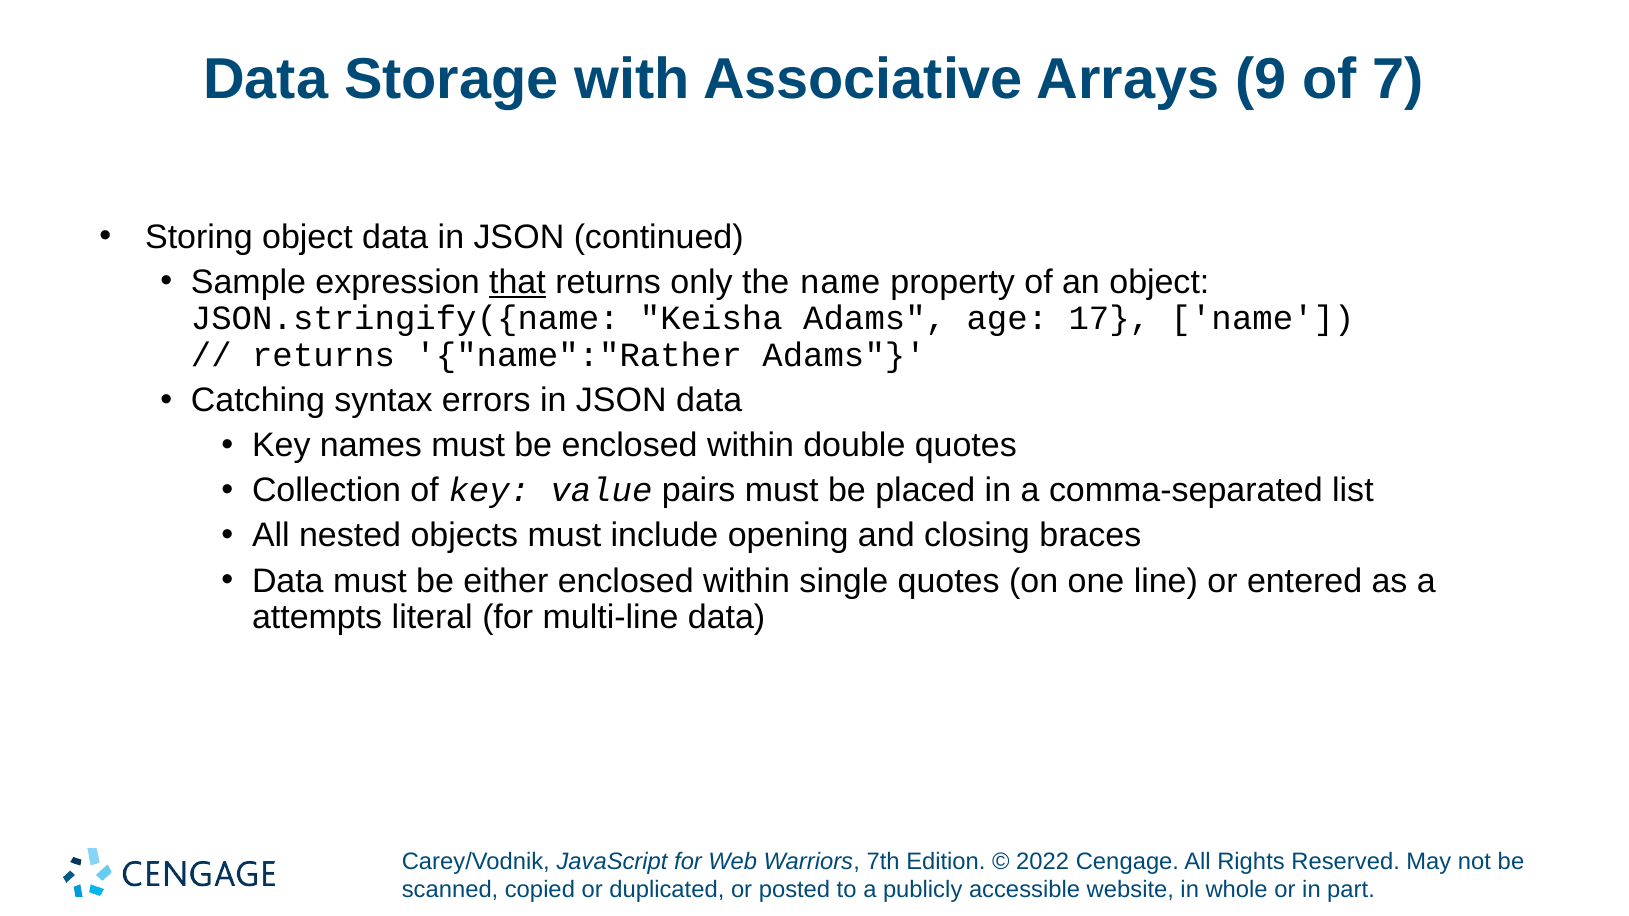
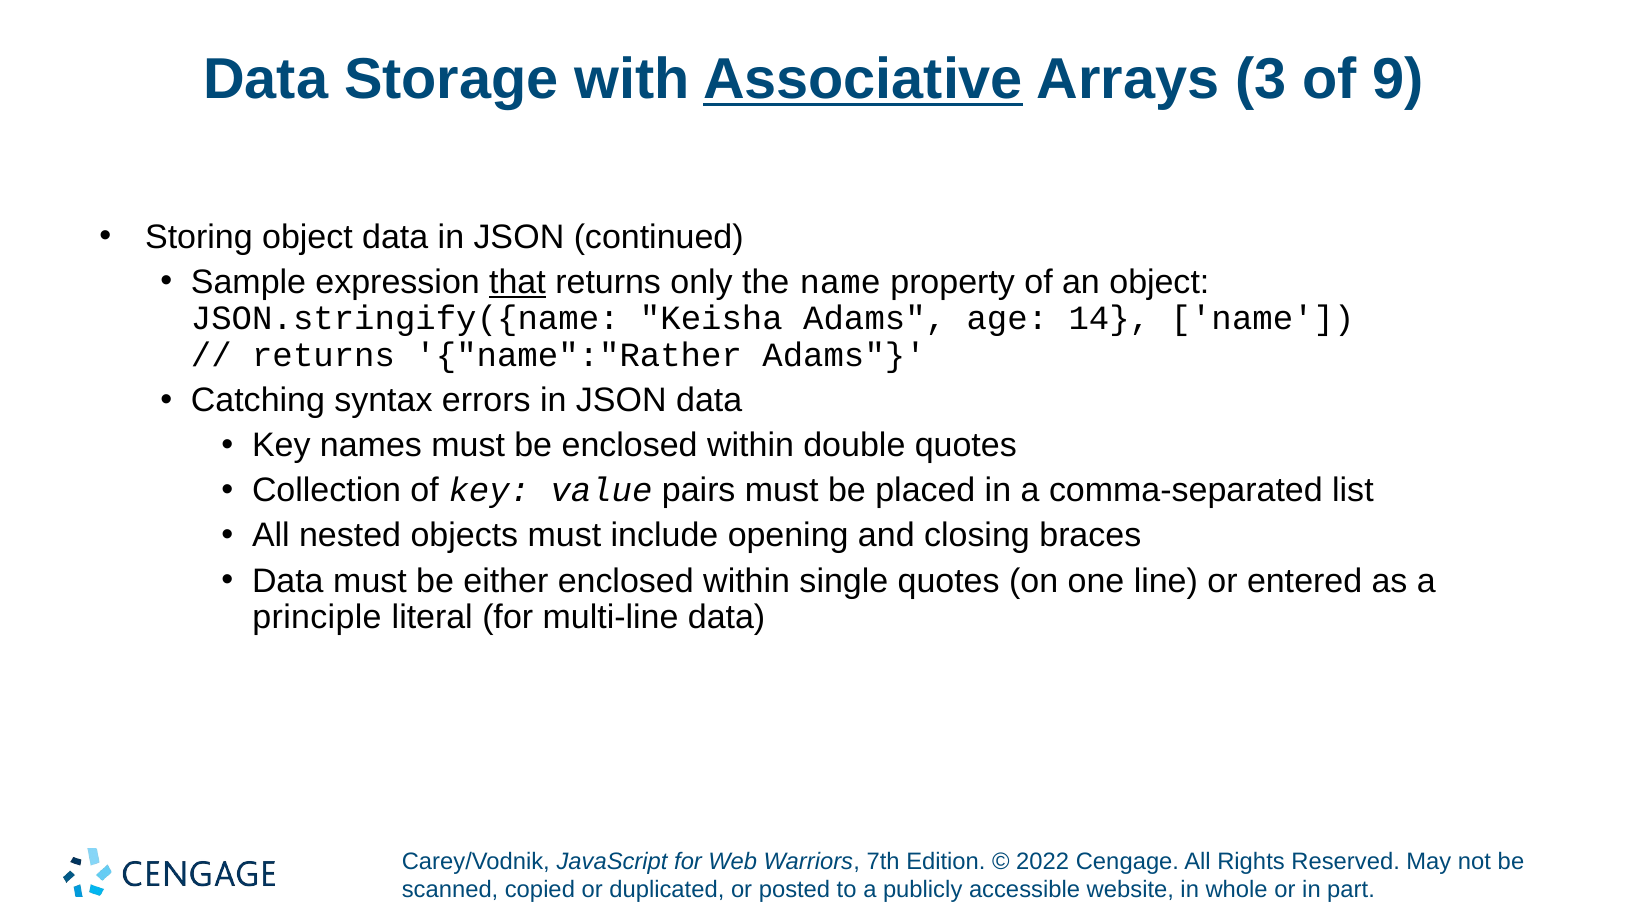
Associative underline: none -> present
9: 9 -> 3
7: 7 -> 9
17: 17 -> 14
attempts: attempts -> principle
